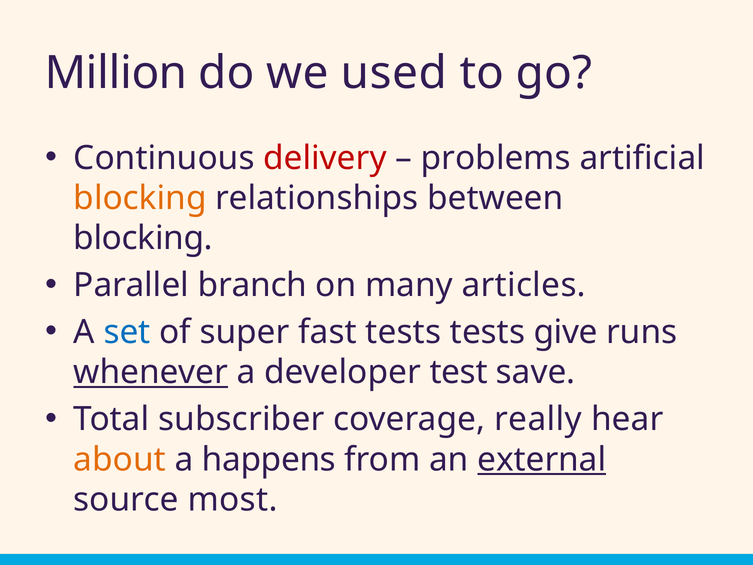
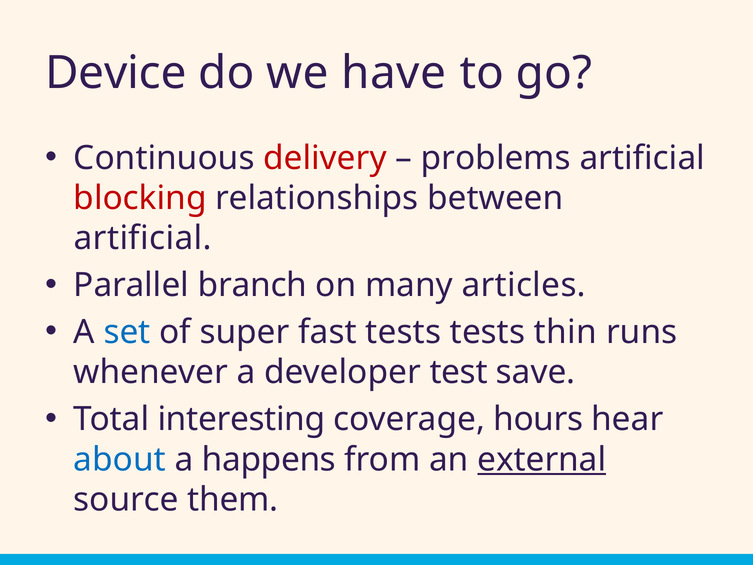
Million: Million -> Device
used: used -> have
blocking at (140, 198) colour: orange -> red
blocking at (143, 238): blocking -> artificial
give: give -> thin
whenever underline: present -> none
subscriber: subscriber -> interesting
really: really -> hours
about colour: orange -> blue
most: most -> them
